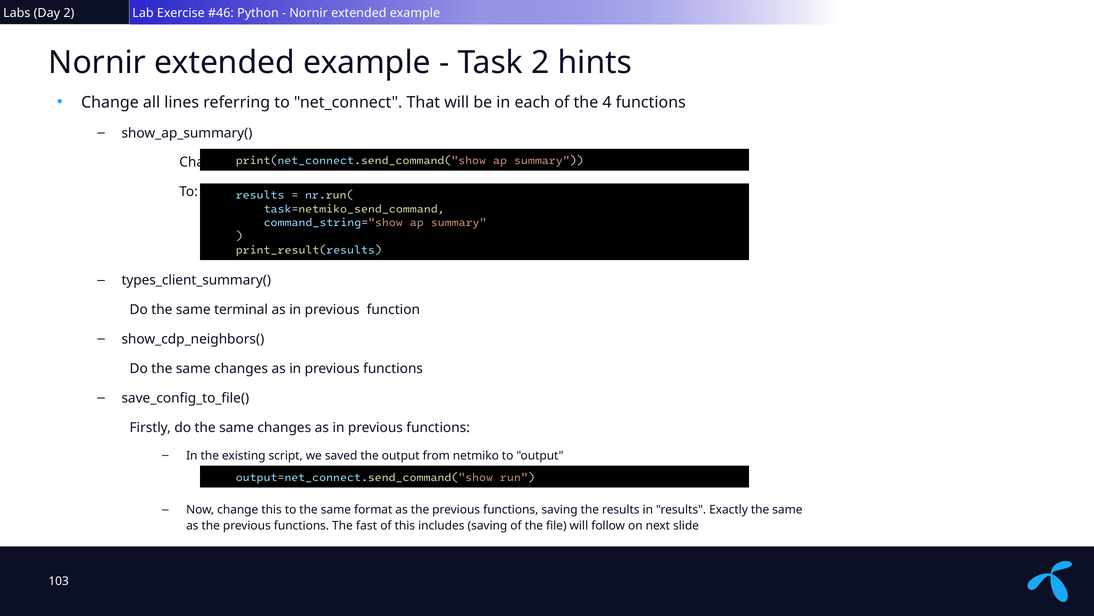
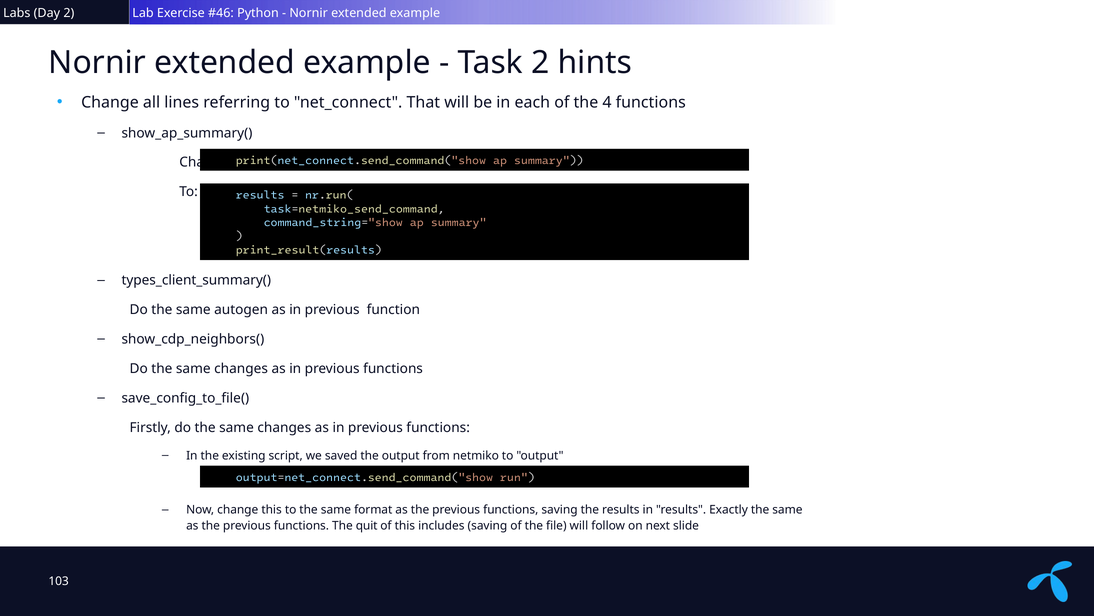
terminal: terminal -> autogen
fast: fast -> quit
